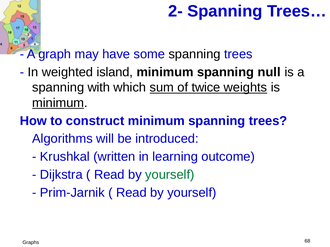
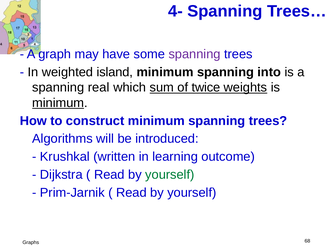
2-: 2- -> 4-
spanning at (195, 54) colour: black -> purple
null: null -> into
with: with -> real
